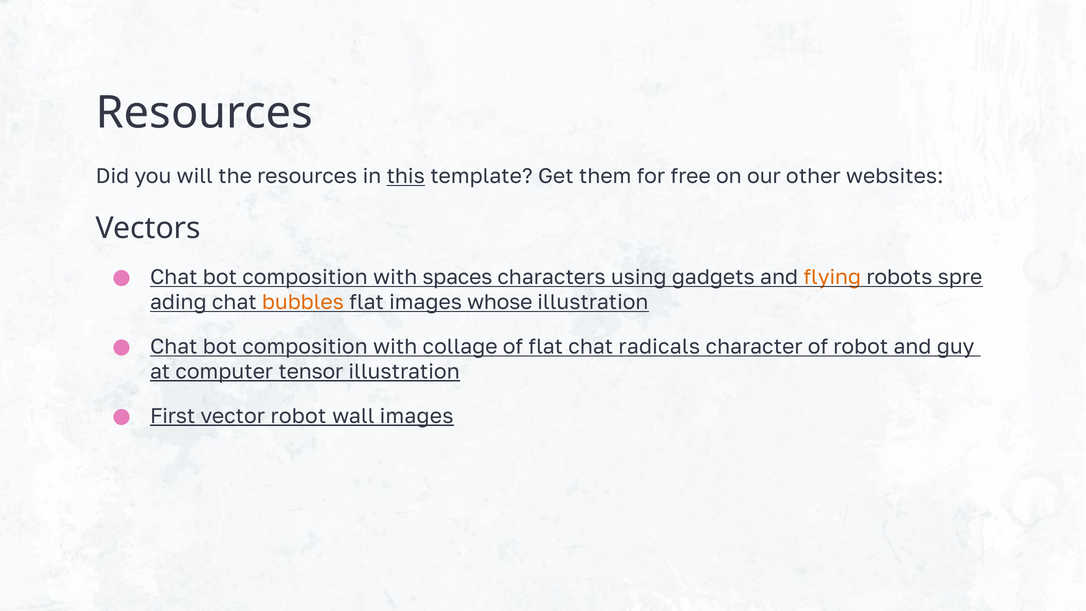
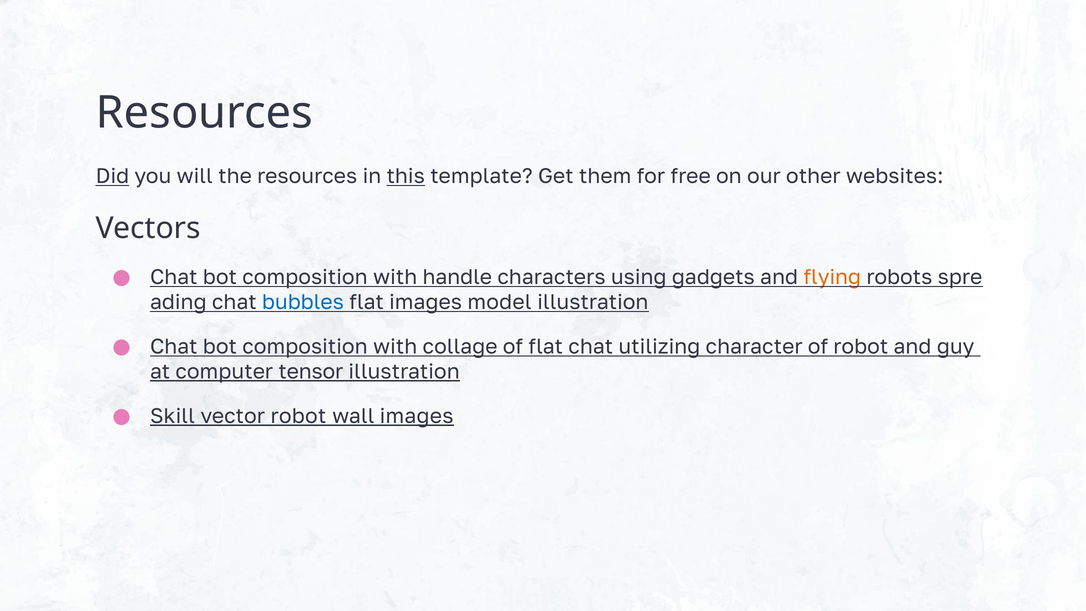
Did underline: none -> present
spaces: spaces -> handle
bubbles colour: orange -> blue
whose: whose -> model
radicals: radicals -> utilizing
First: First -> Skill
